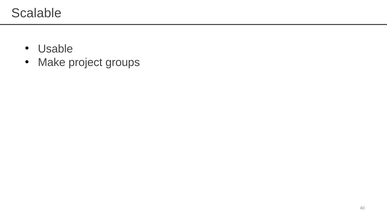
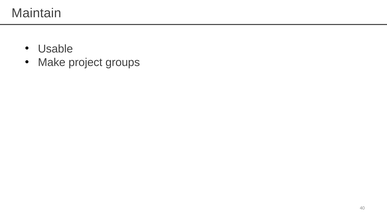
Scalable: Scalable -> Maintain
